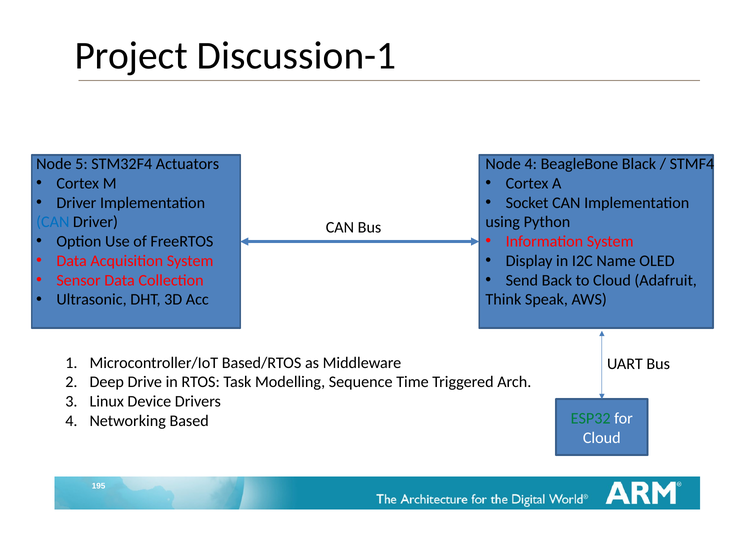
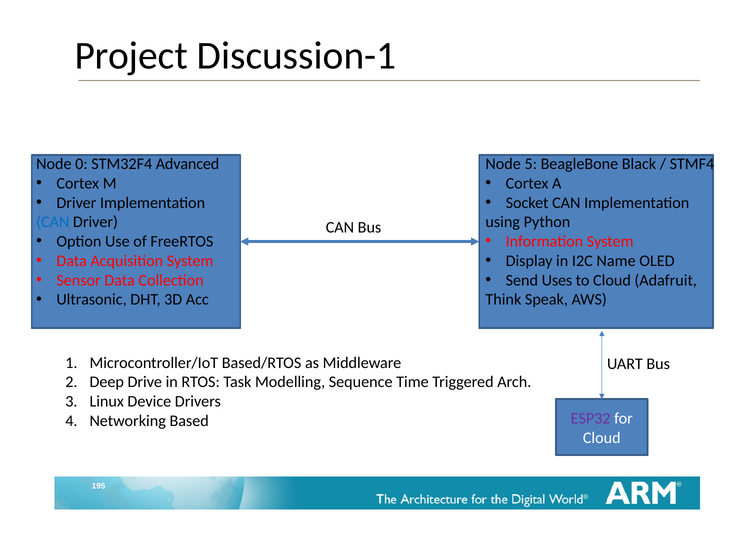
5: 5 -> 0
Actuators: Actuators -> Advanced
Node 4: 4 -> 5
Back: Back -> Uses
ESP32 colour: green -> purple
